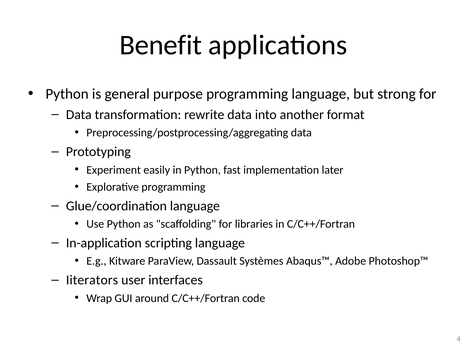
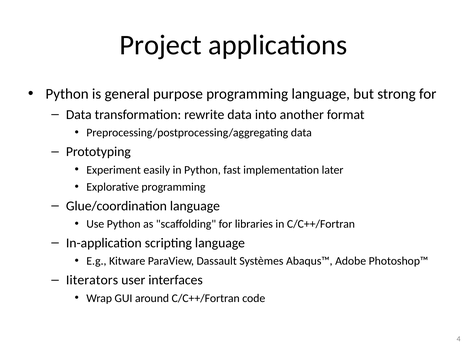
Benefit: Benefit -> Project
